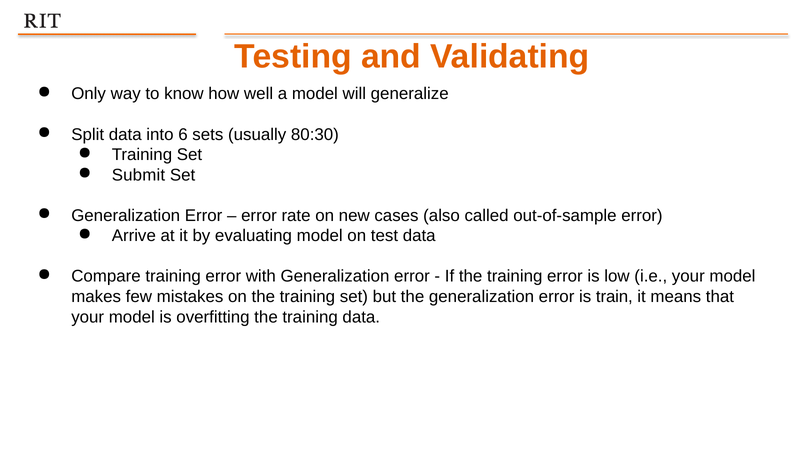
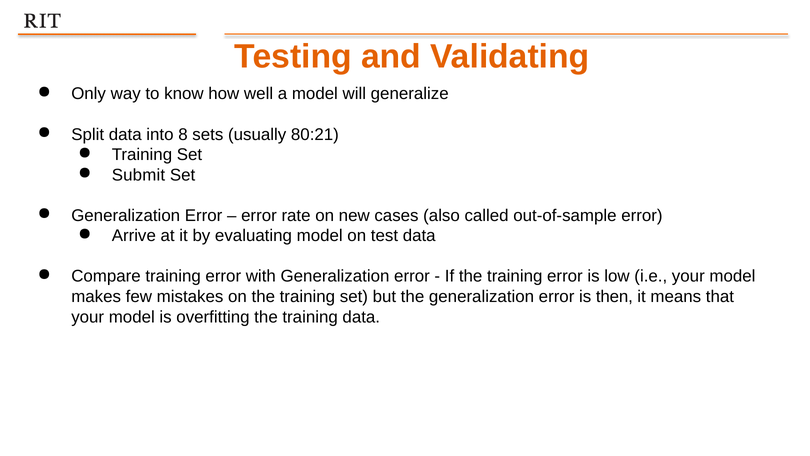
6: 6 -> 8
80:30: 80:30 -> 80:21
train: train -> then
